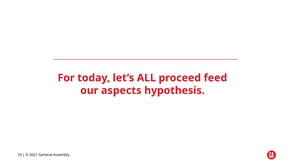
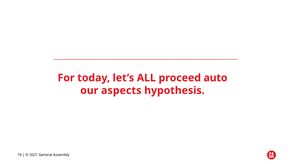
feed: feed -> auto
